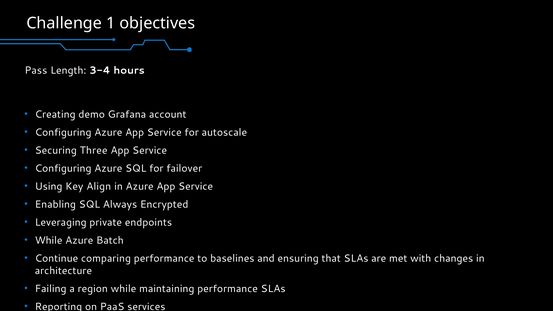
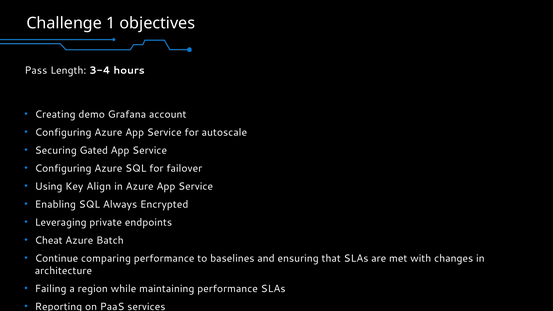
Three: Three -> Gated
While at (49, 240): While -> Cheat
